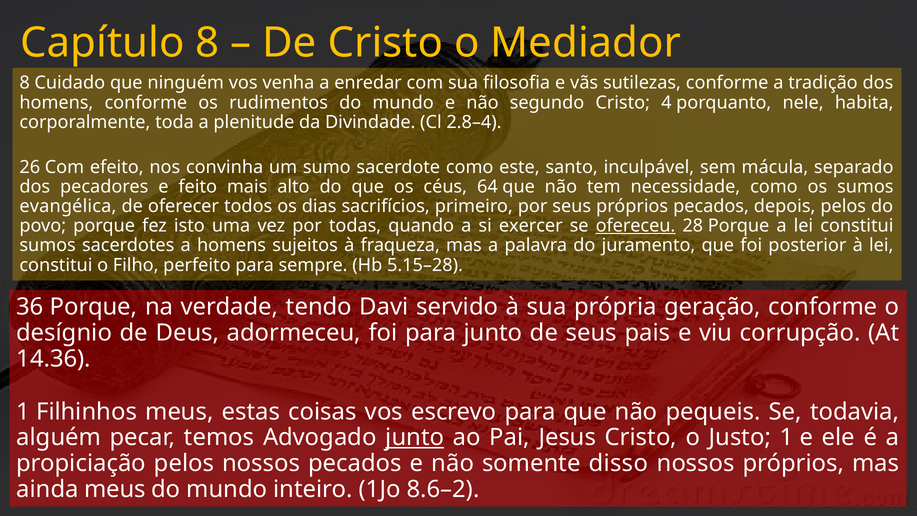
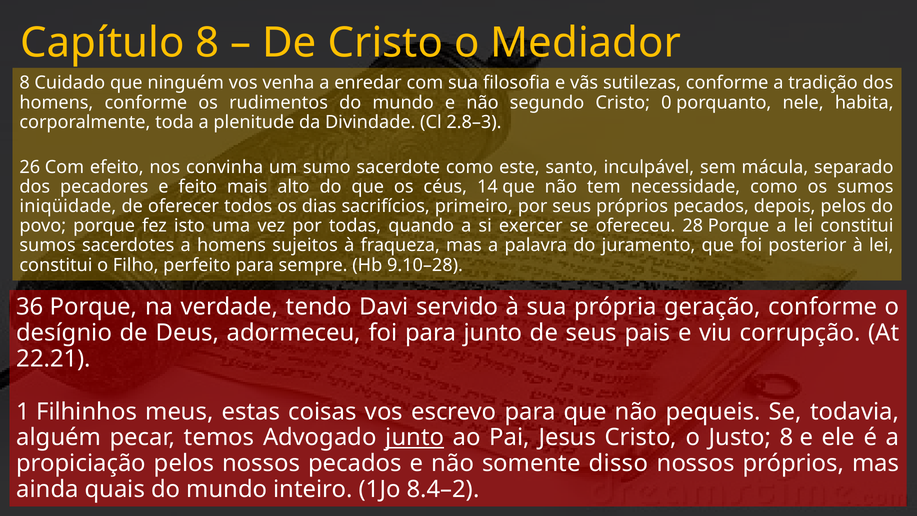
4: 4 -> 0
2.8–4: 2.8–4 -> 2.8–3
64: 64 -> 14
evangélica: evangélica -> iniqüidade
ofereceu underline: present -> none
5.15–28: 5.15–28 -> 9.10–28
14.36: 14.36 -> 22.21
Justo 1: 1 -> 8
ainda meus: meus -> quais
8.6–2: 8.6–2 -> 8.4–2
